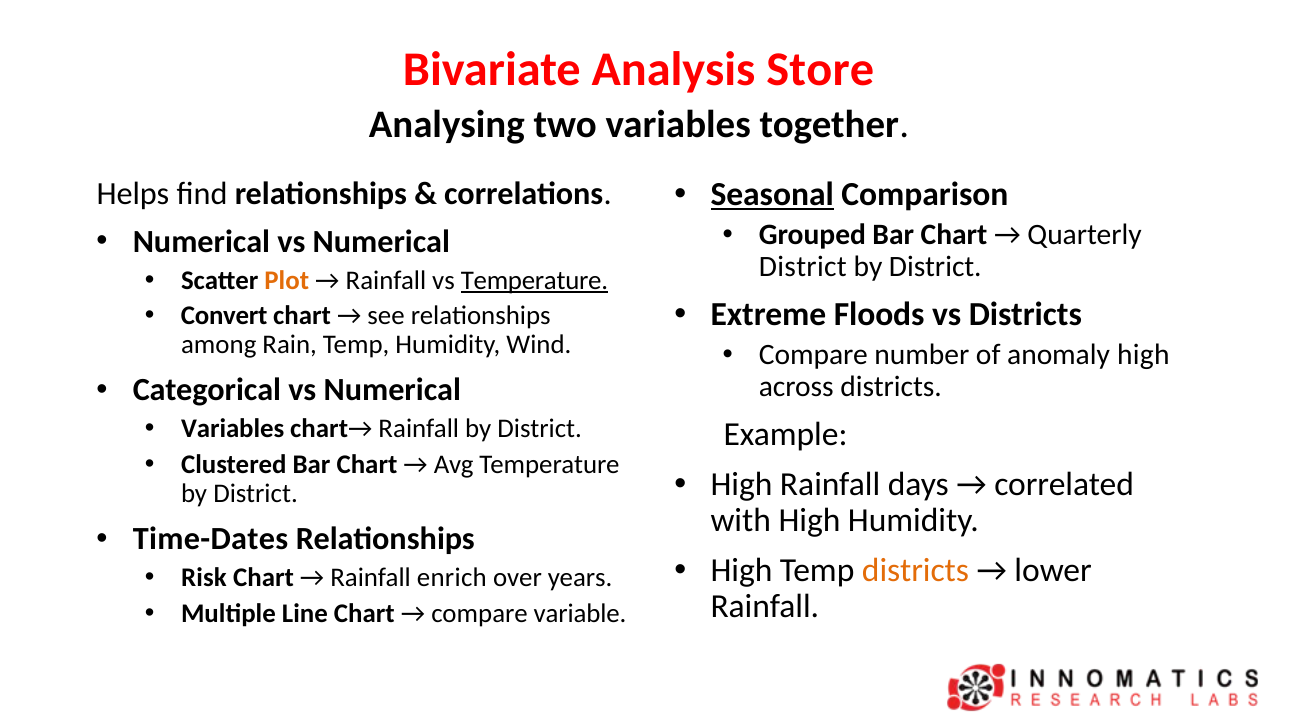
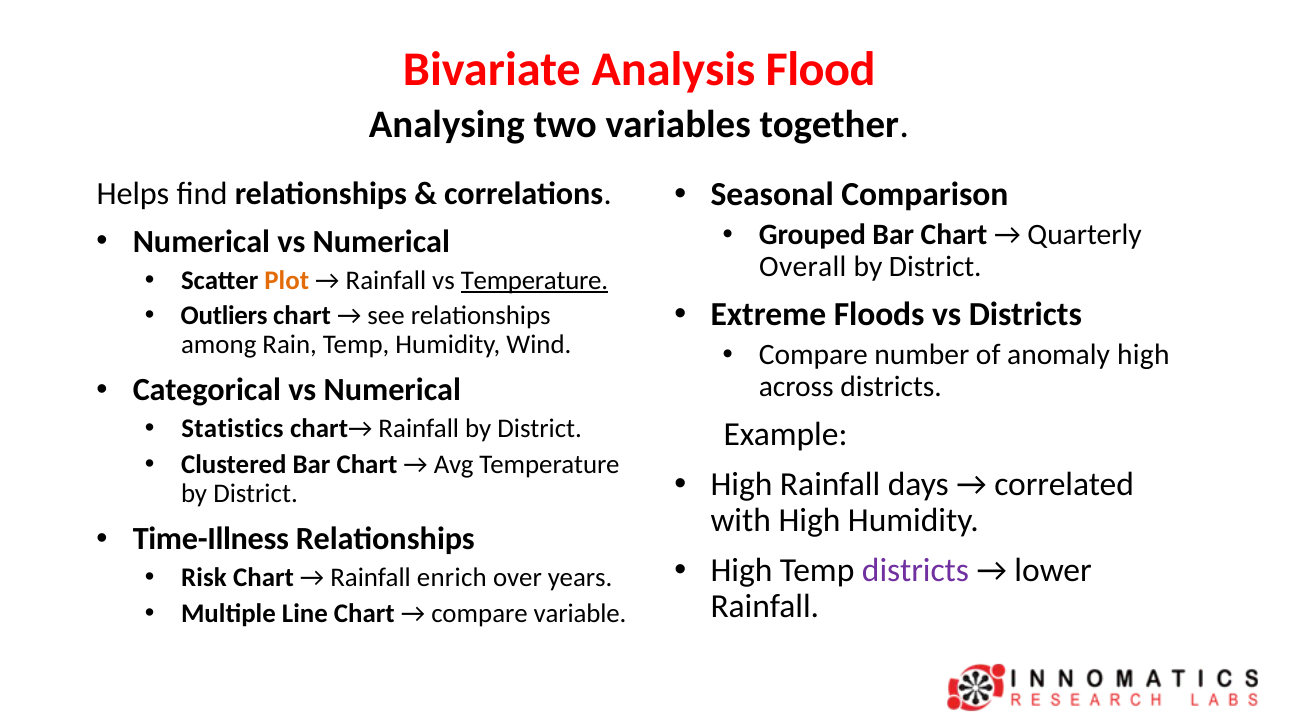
Store: Store -> Flood
Seasonal underline: present -> none
District at (803, 267): District -> Overall
Convert: Convert -> Outliers
Variables at (233, 429): Variables -> Statistics
Time-Dates: Time-Dates -> Time-Illness
districts at (915, 570) colour: orange -> purple
